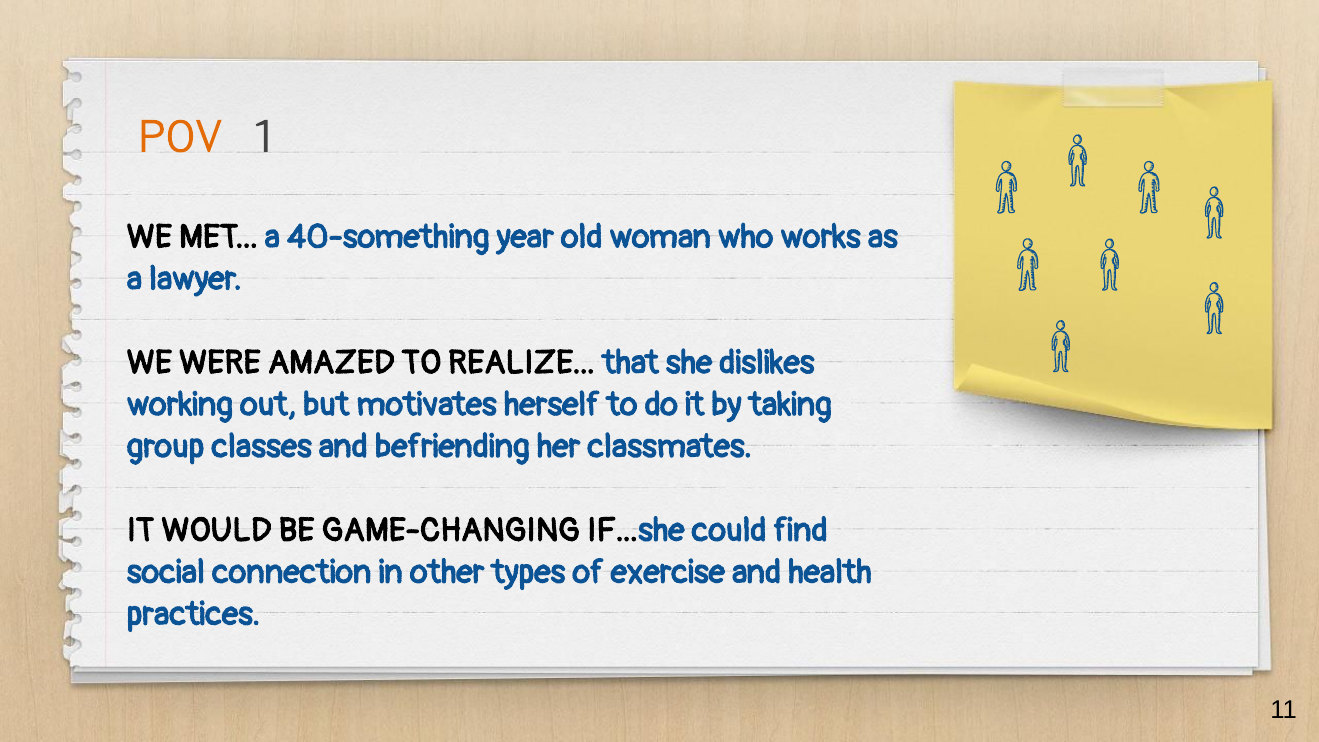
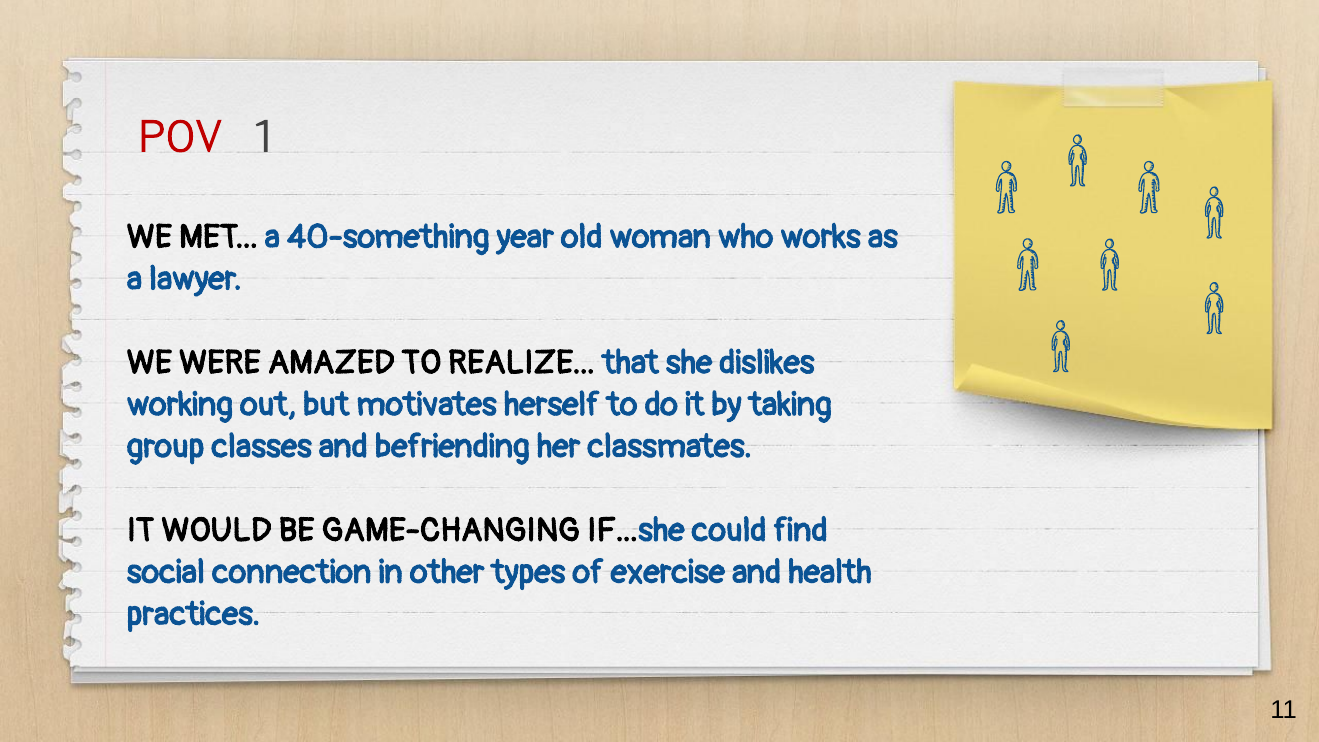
POV colour: orange -> red
